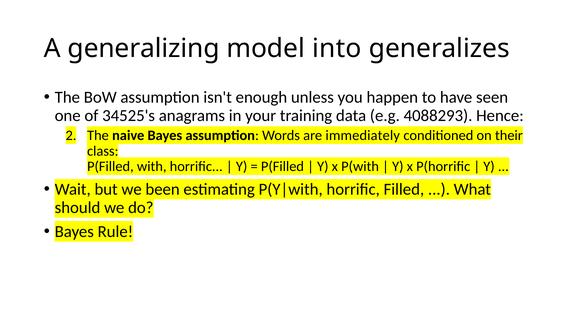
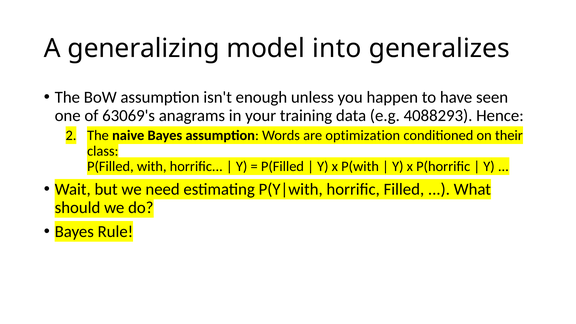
34525's: 34525's -> 63069's
immediately: immediately -> optimization
been: been -> need
